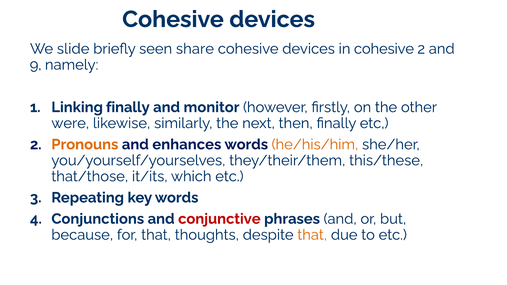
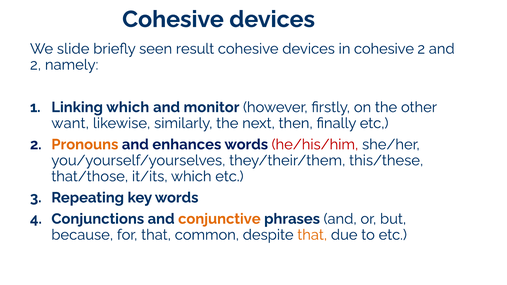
share: share -> result
9 at (36, 65): 9 -> 2
Linking finally: finally -> which
were: were -> want
he/his/him colour: orange -> red
conjunctive colour: red -> orange
thoughts: thoughts -> common
